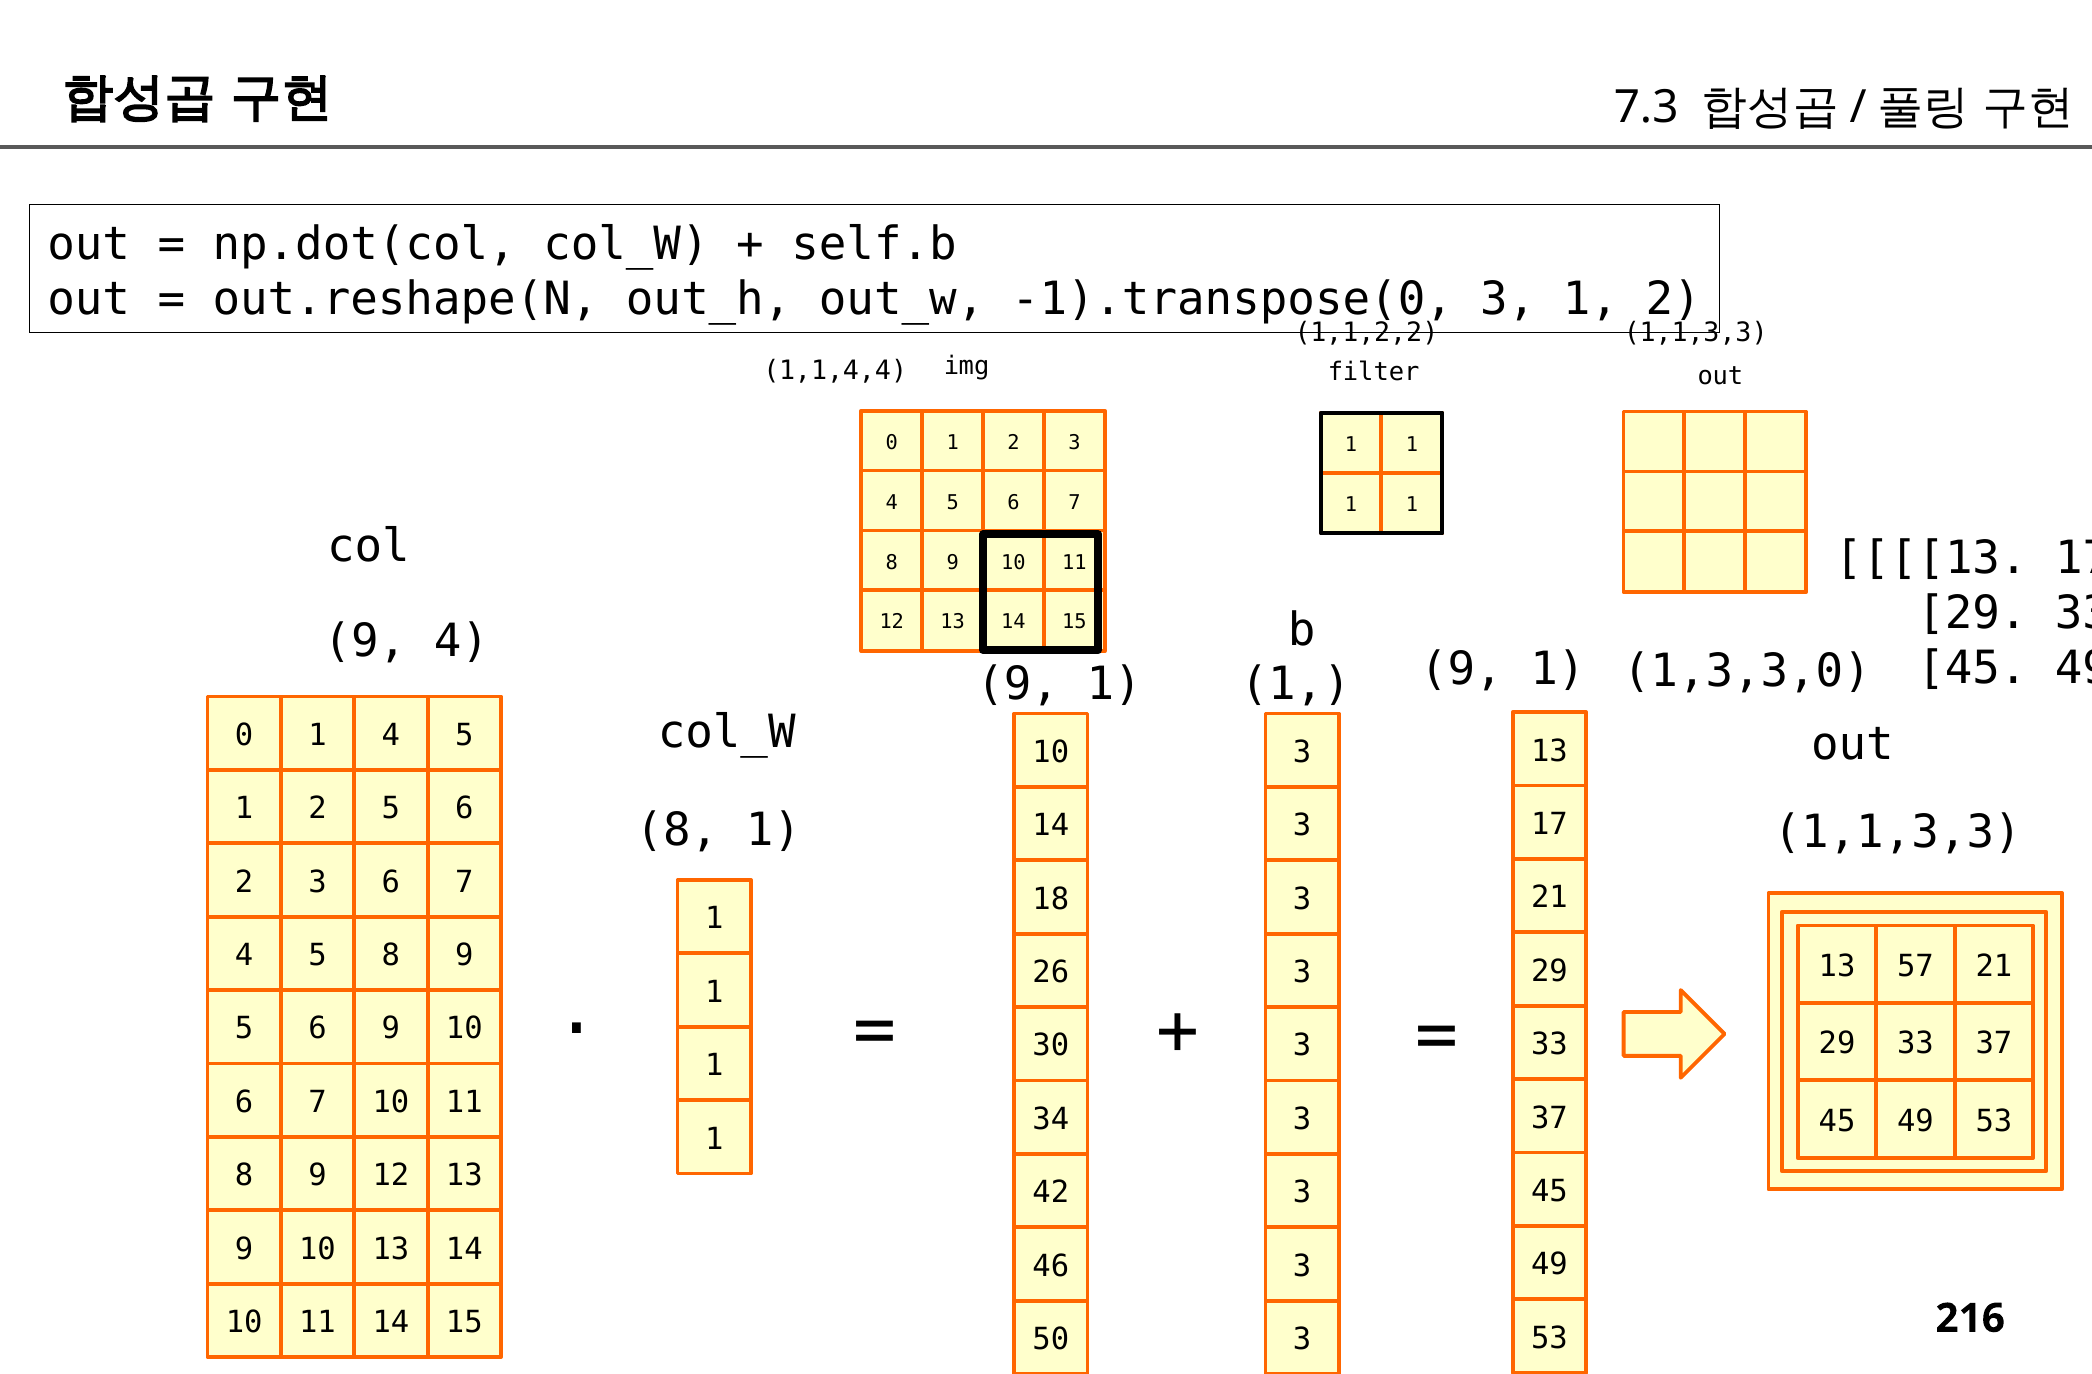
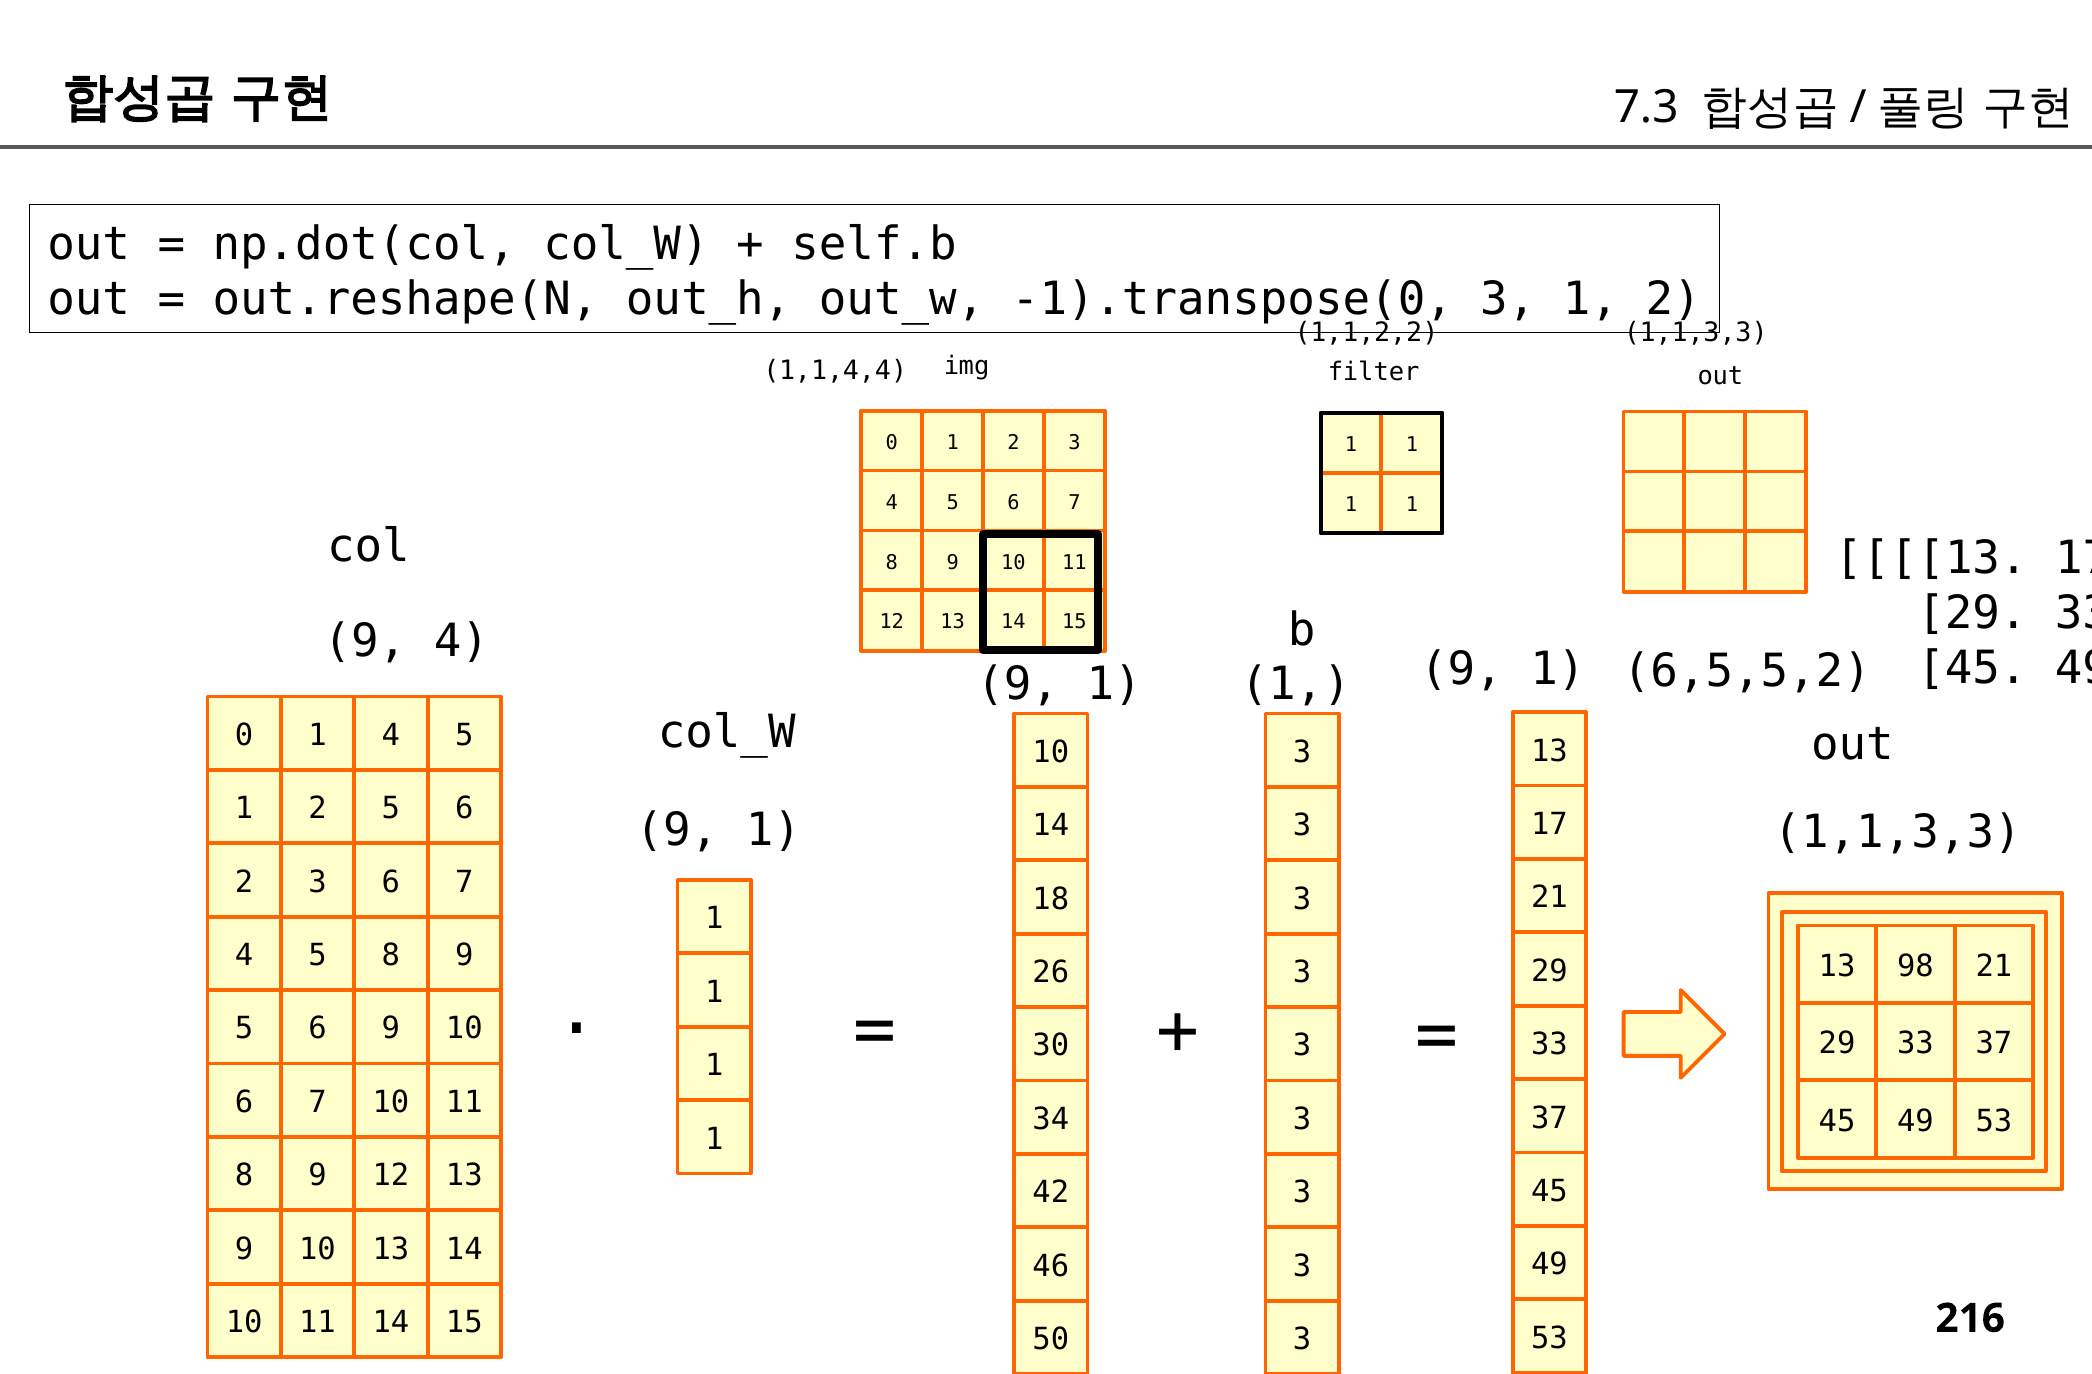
1,3,3,0: 1,3,3,0 -> 6,5,5,2
8 at (677, 831): 8 -> 9
57: 57 -> 98
